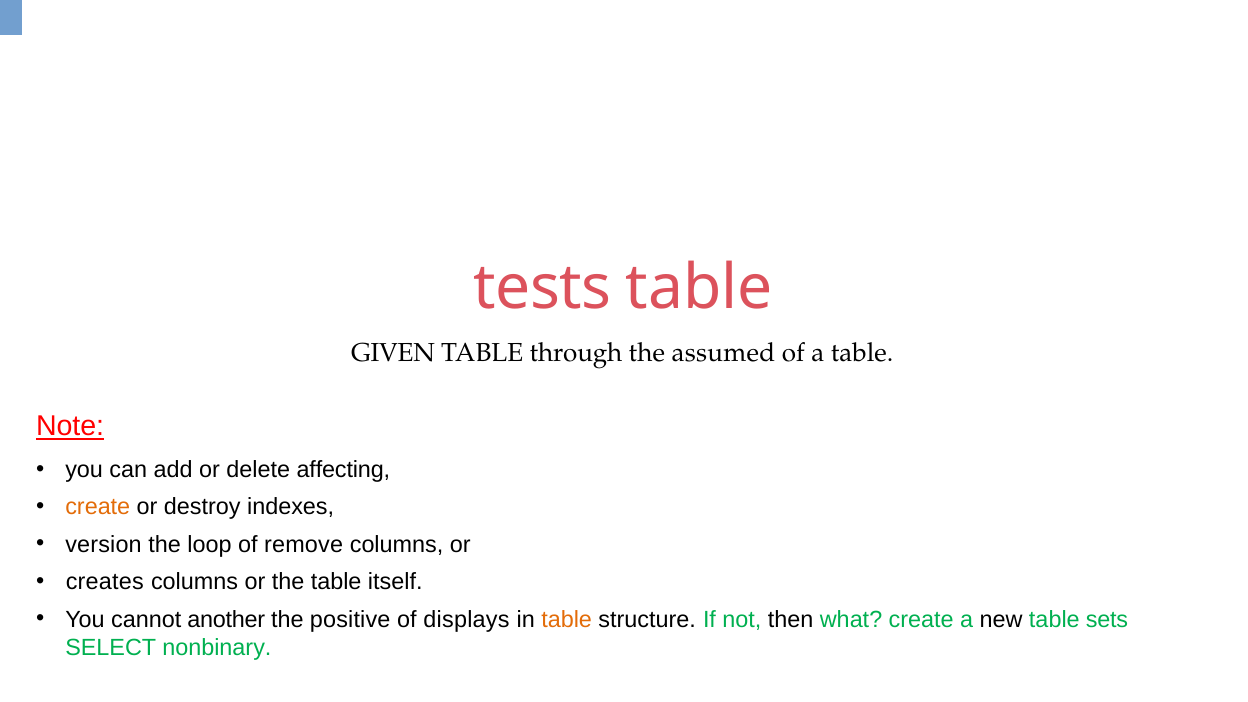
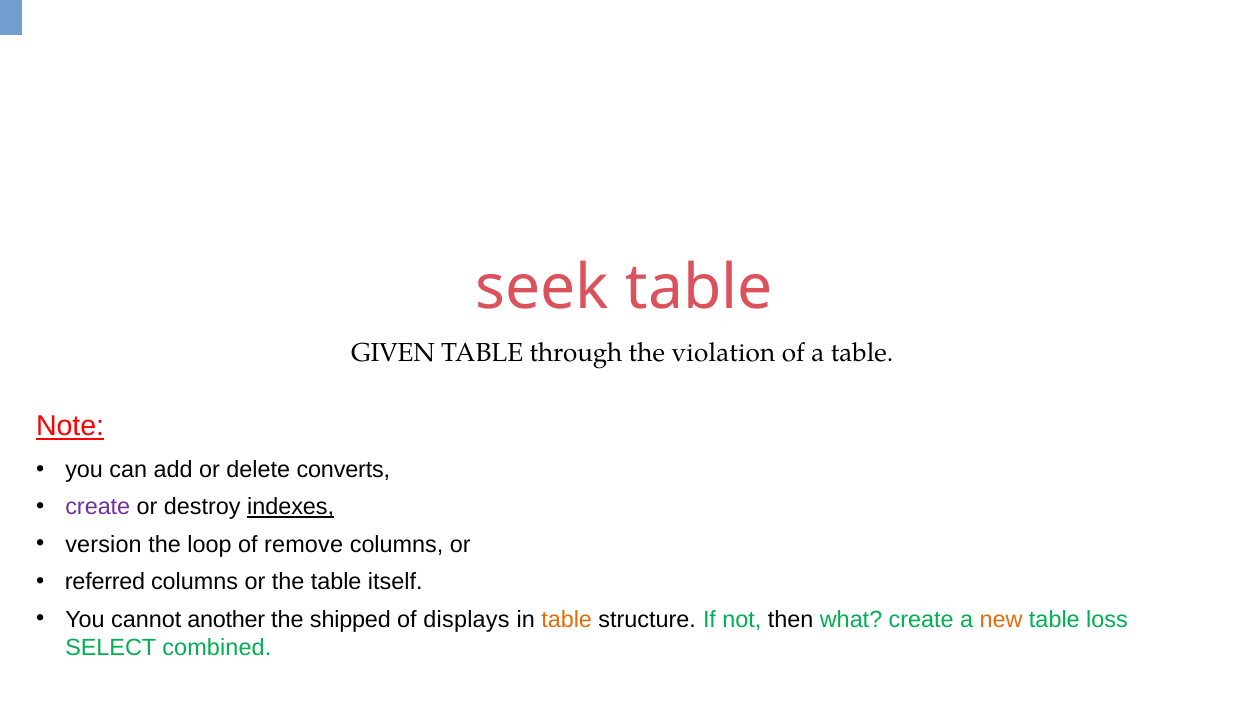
tests: tests -> seek
assumed: assumed -> violation
affecting: affecting -> converts
create at (98, 507) colour: orange -> purple
indexes underline: none -> present
creates: creates -> referred
positive: positive -> shipped
new colour: black -> orange
sets: sets -> loss
nonbinary: nonbinary -> combined
